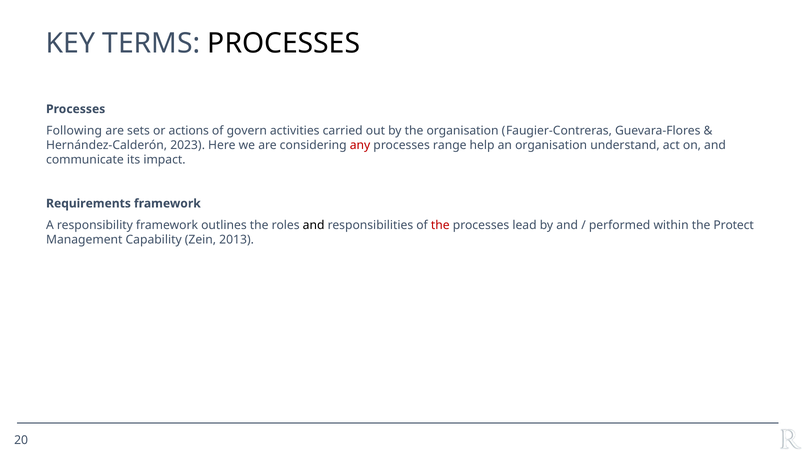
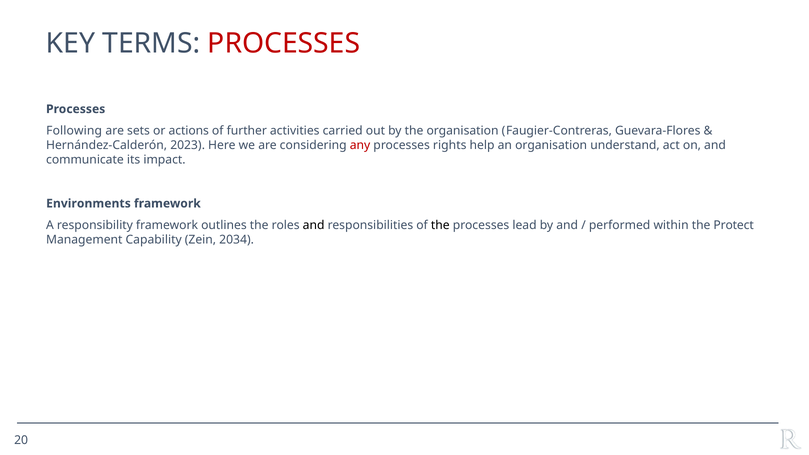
PROCESSES at (284, 43) colour: black -> red
govern: govern -> further
range: range -> rights
Requirements: Requirements -> Environments
the at (440, 225) colour: red -> black
2013: 2013 -> 2034
